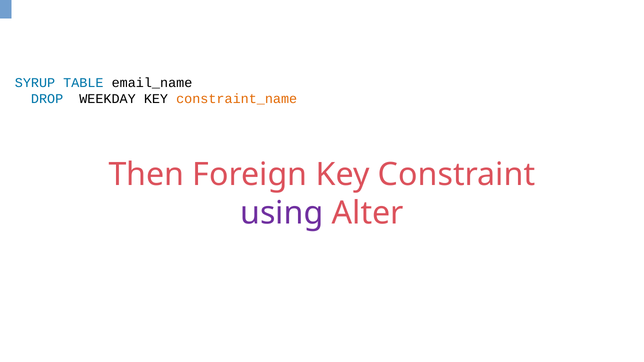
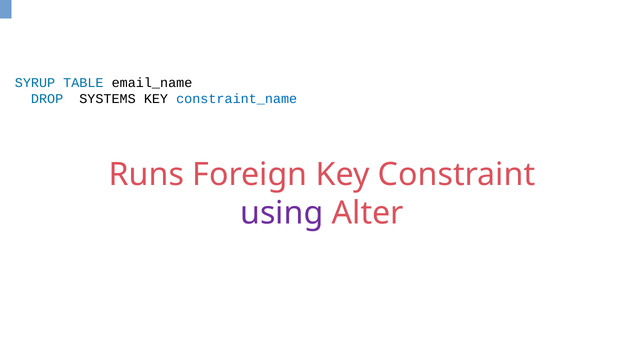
WEEKDAY: WEEKDAY -> SYSTEMS
constraint_name colour: orange -> blue
Then: Then -> Runs
